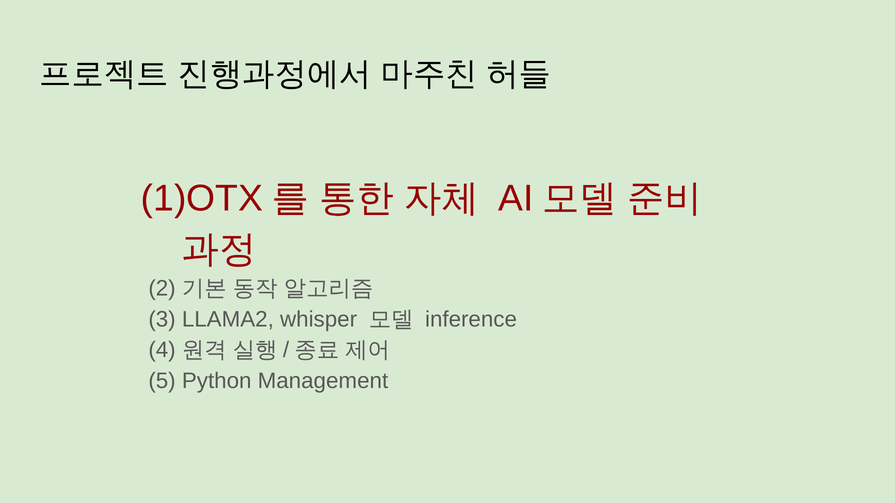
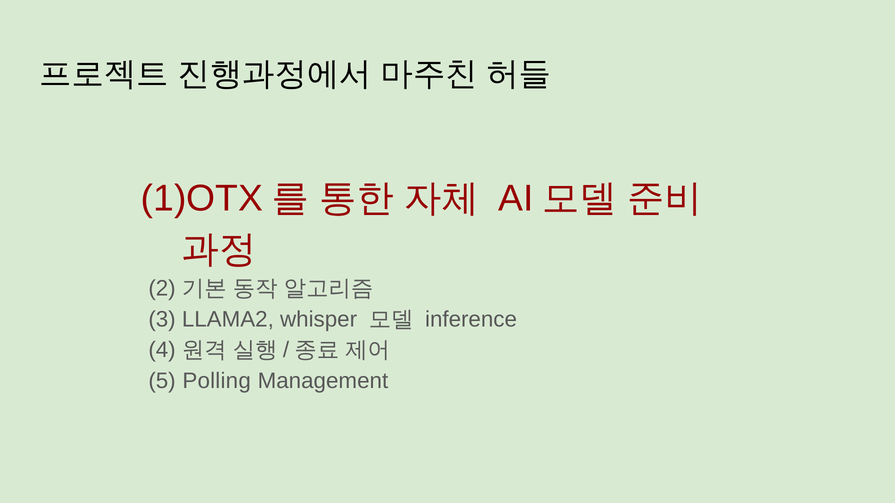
Python: Python -> Polling
